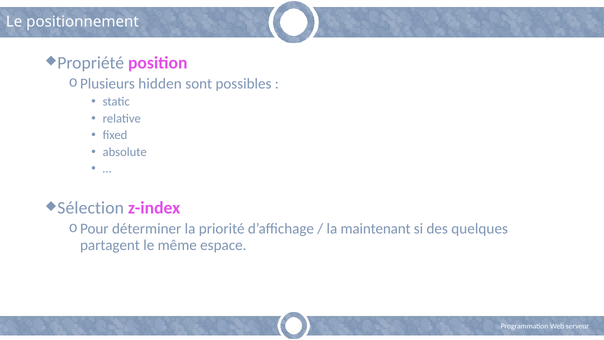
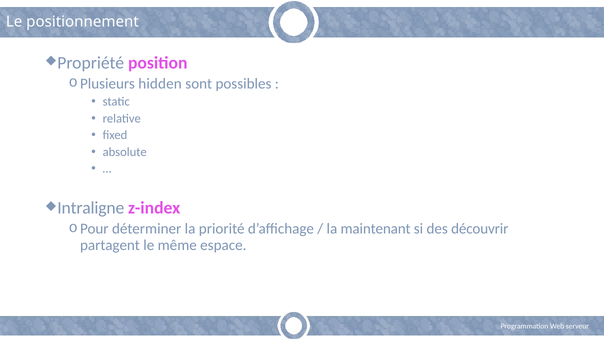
Sélection: Sélection -> Intraligne
quelques: quelques -> découvrir
